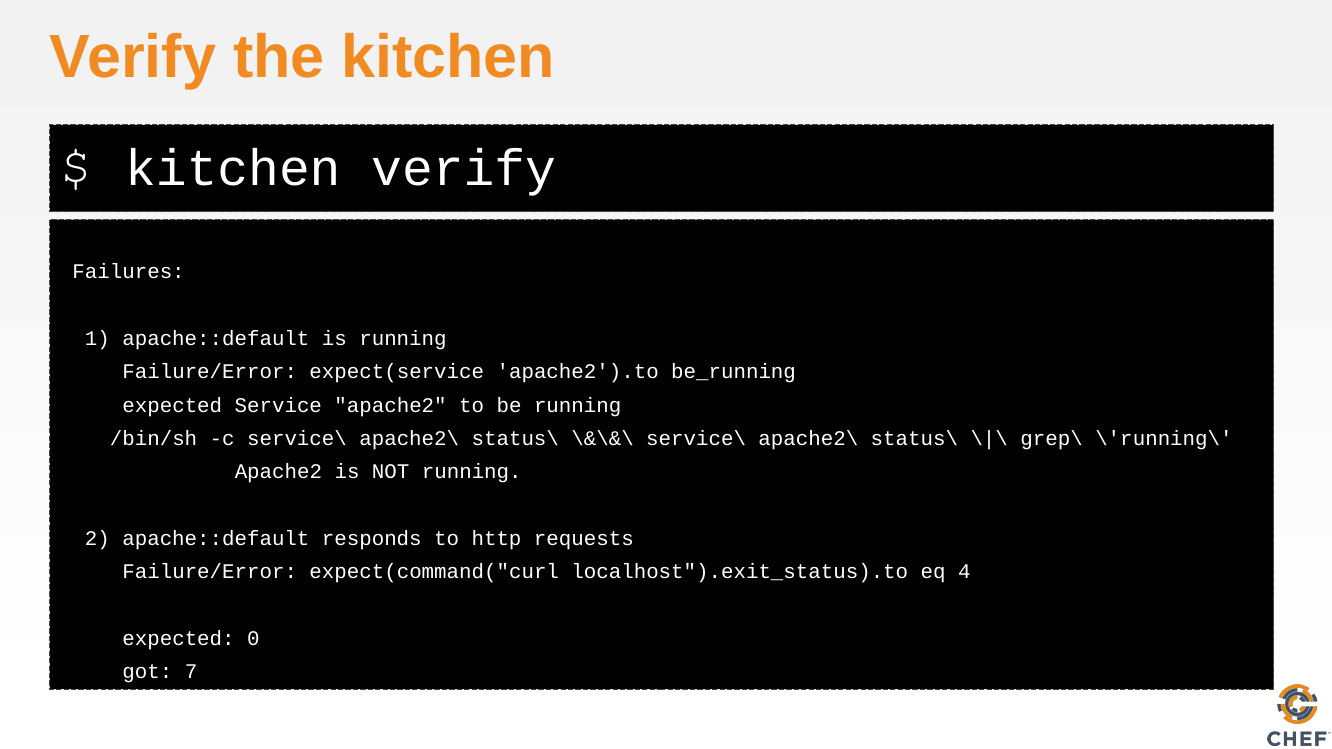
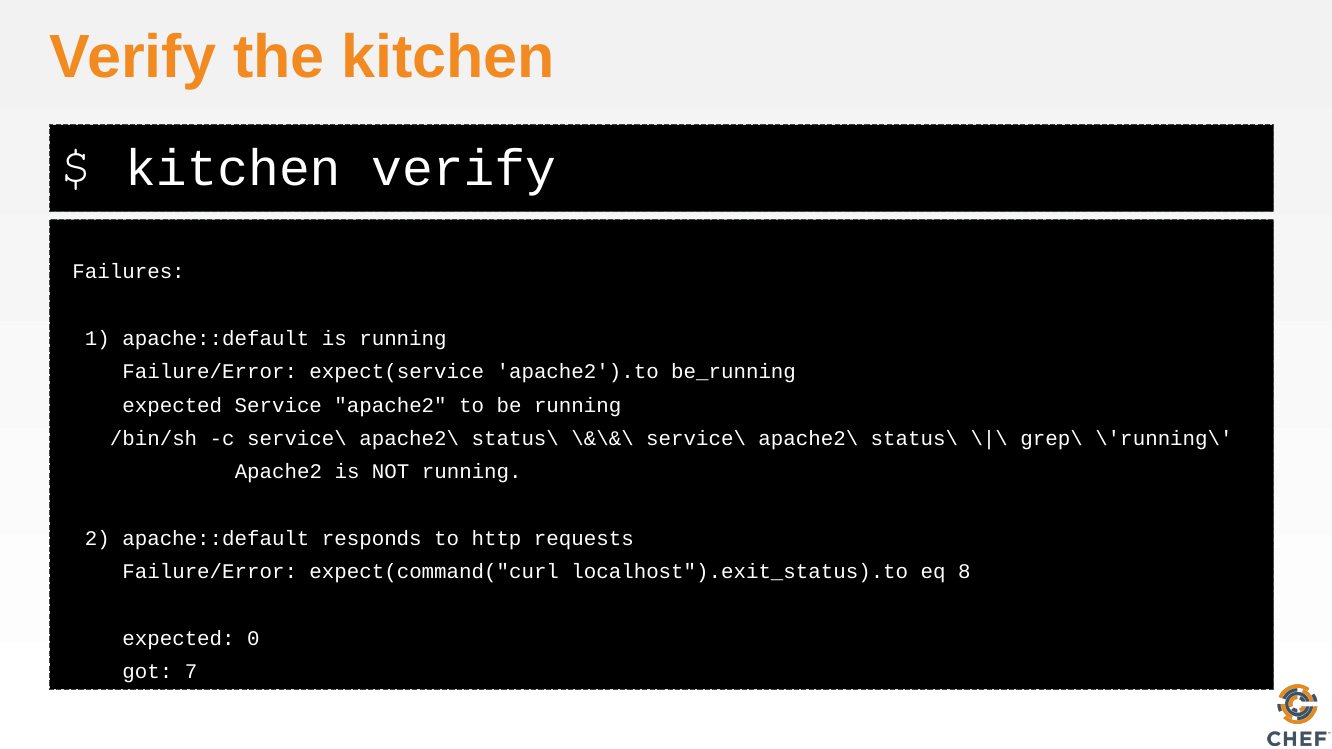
4: 4 -> 8
